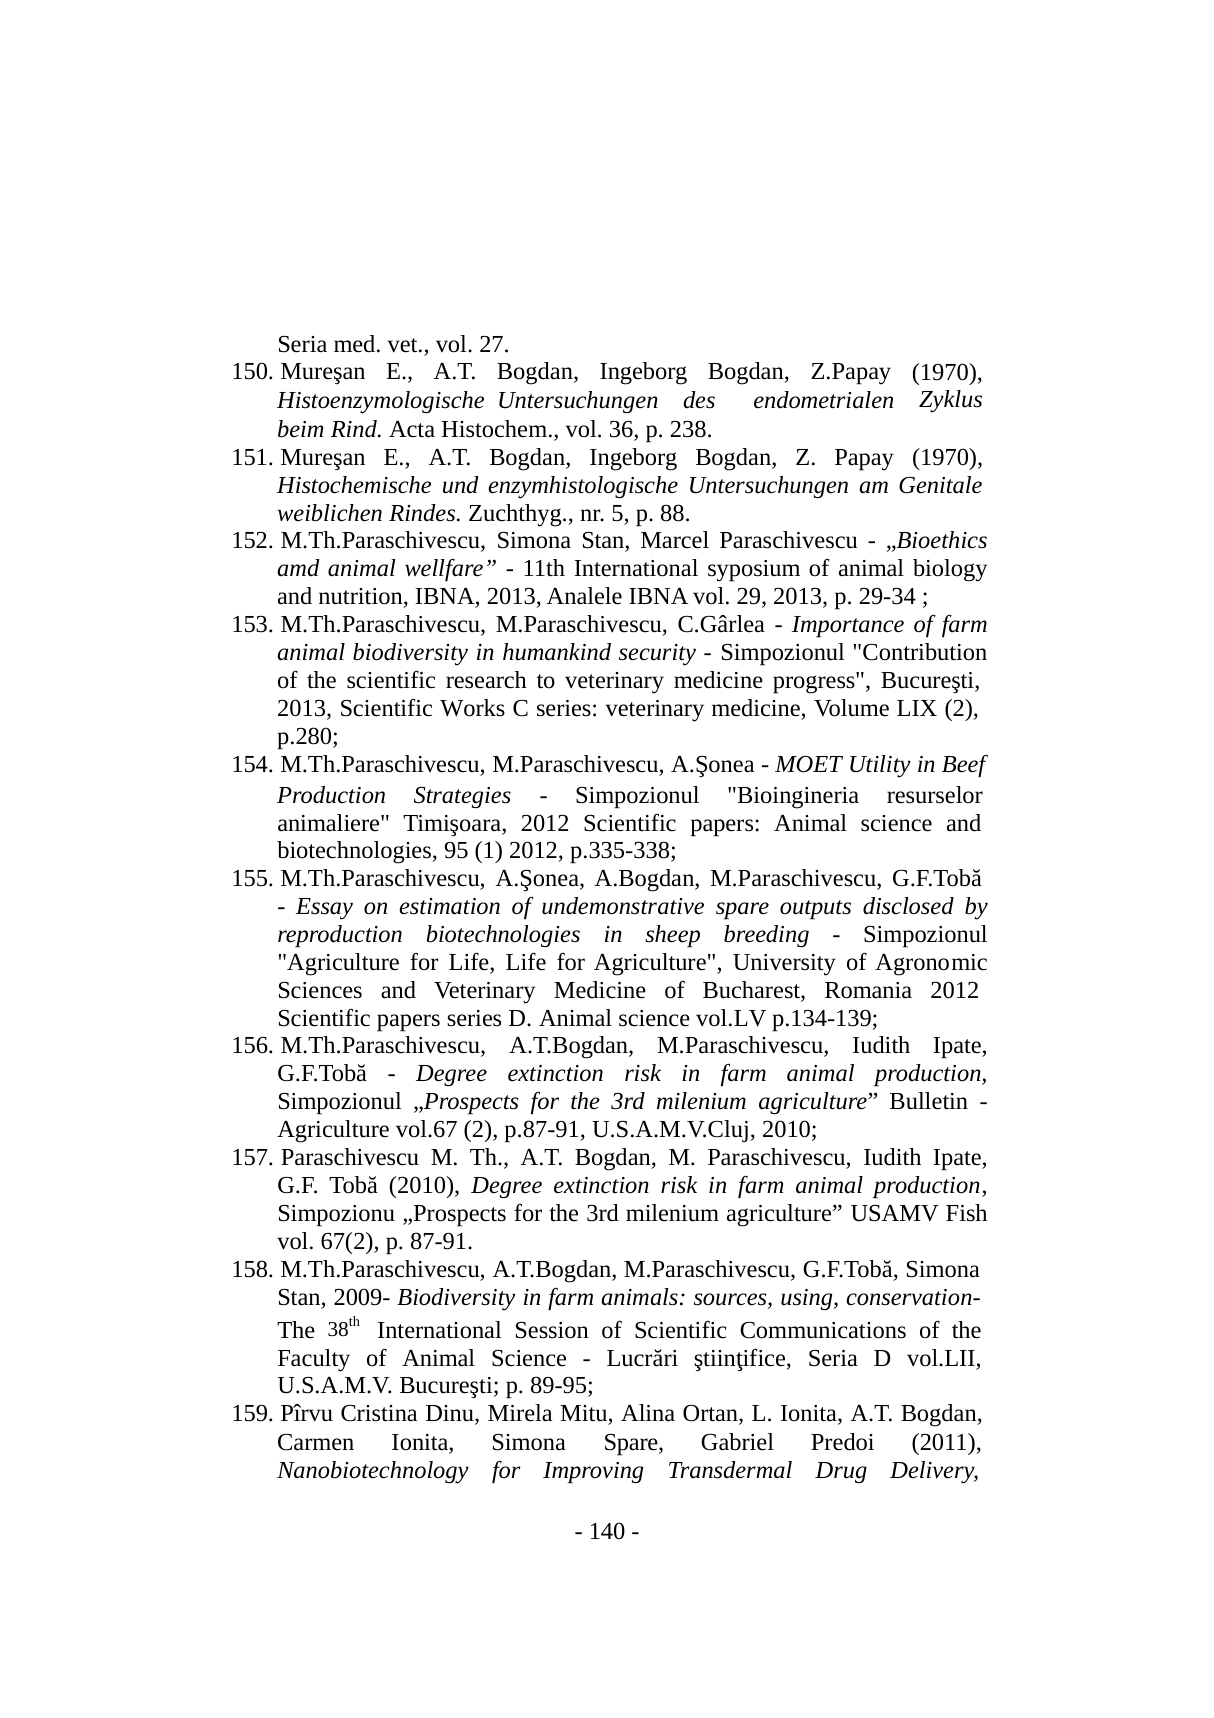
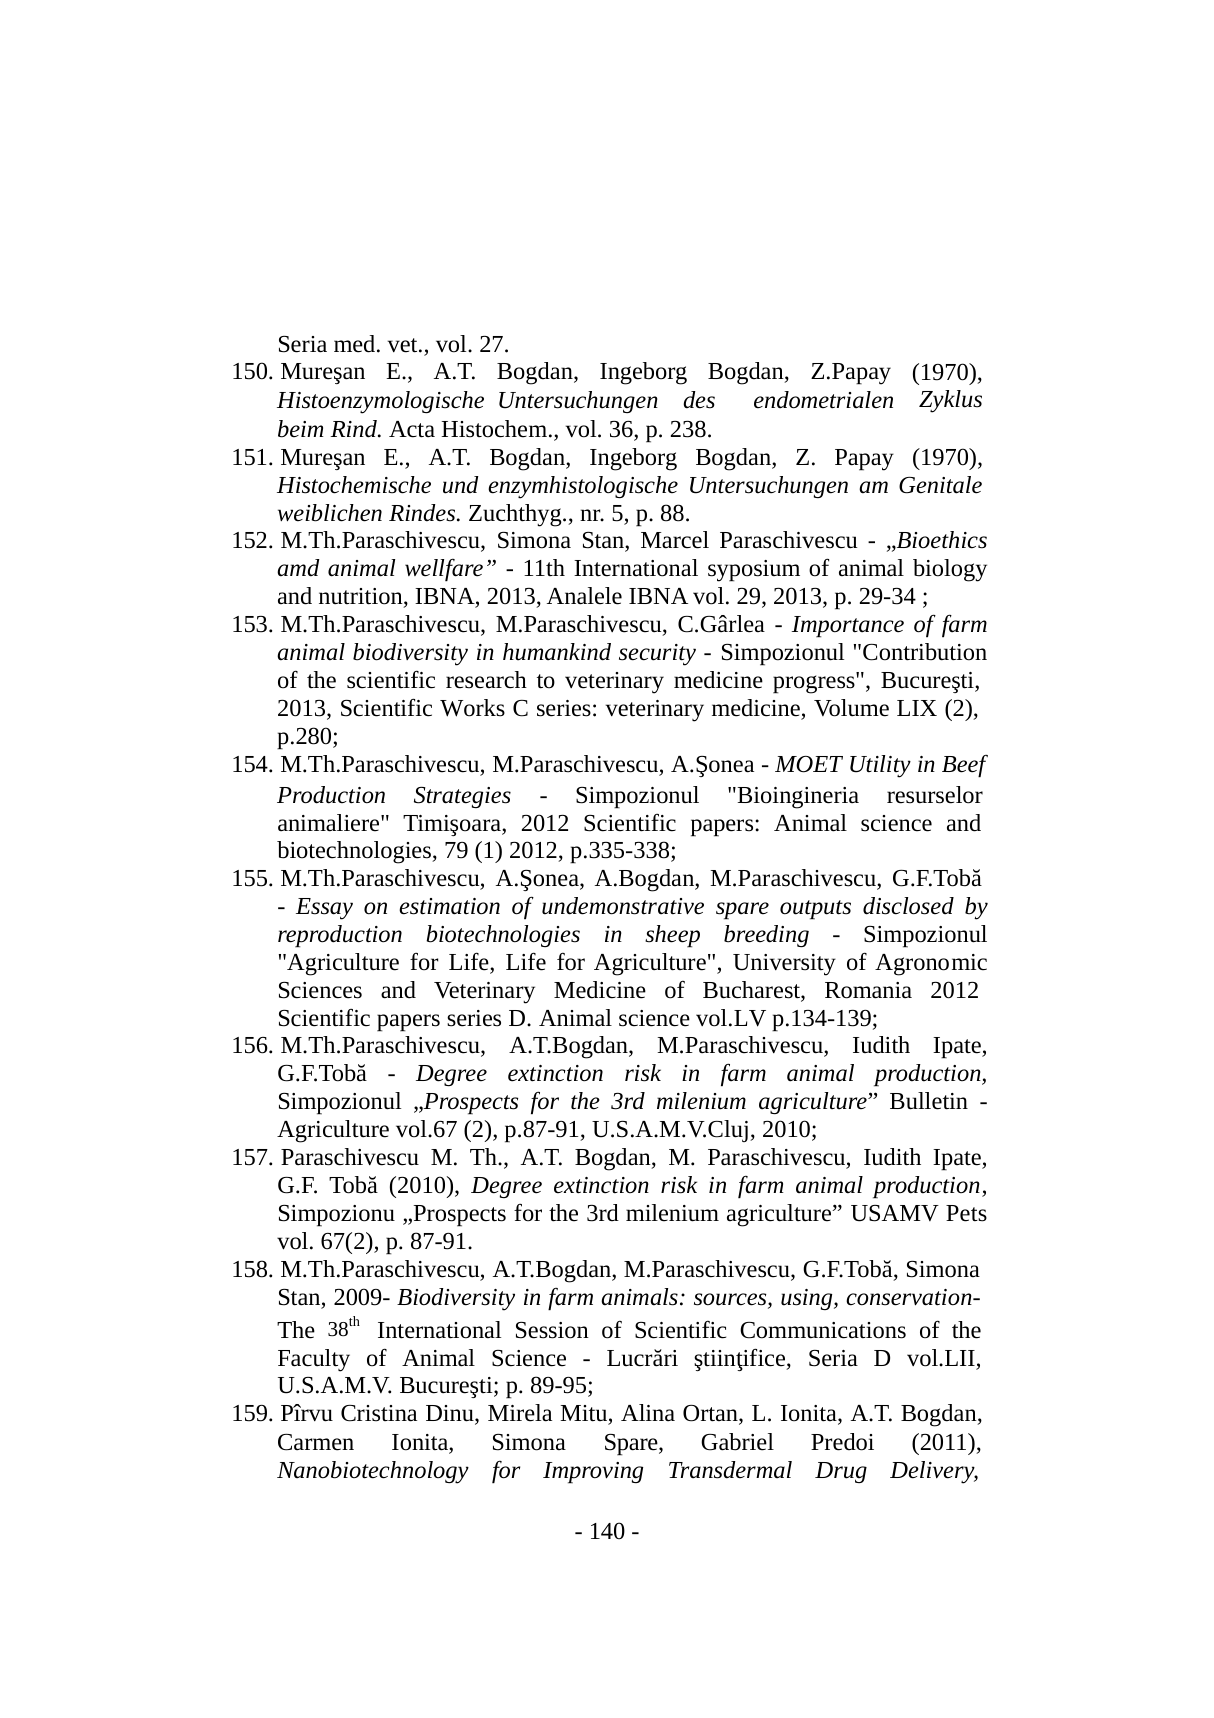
95: 95 -> 79
Fish: Fish -> Pets
